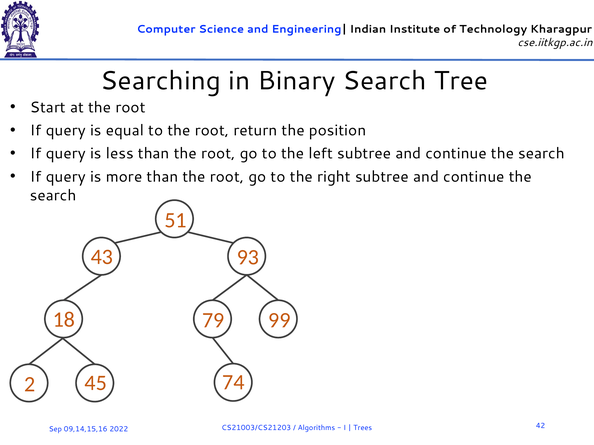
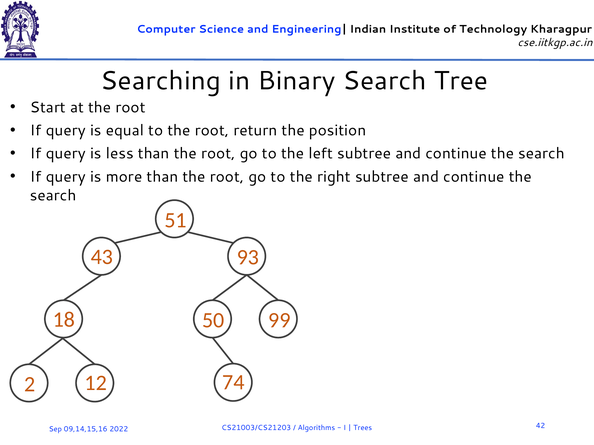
79: 79 -> 50
45: 45 -> 12
